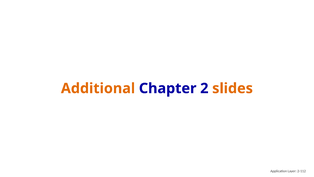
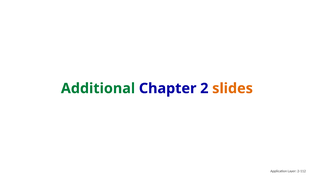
Additional colour: orange -> green
